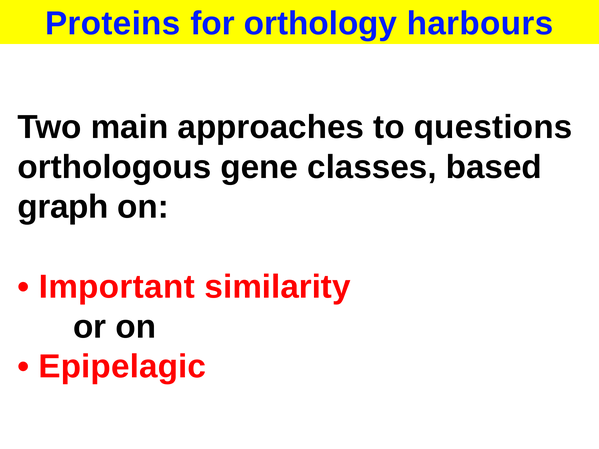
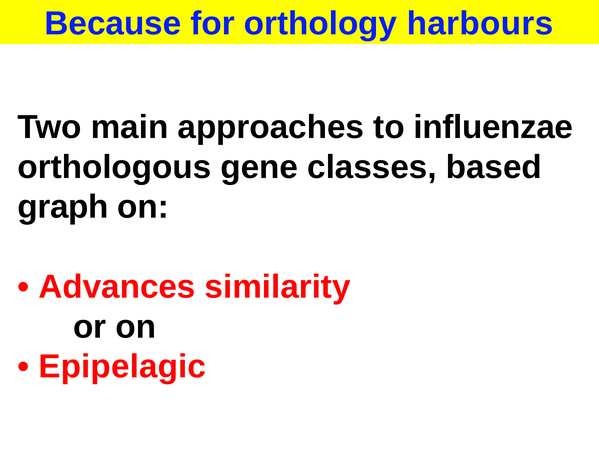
Proteins: Proteins -> Because
questions: questions -> influenzae
Important: Important -> Advances
